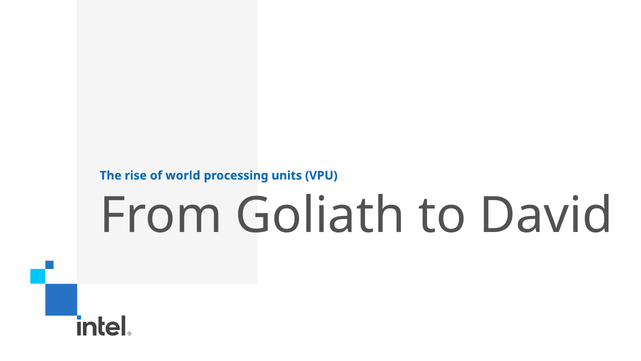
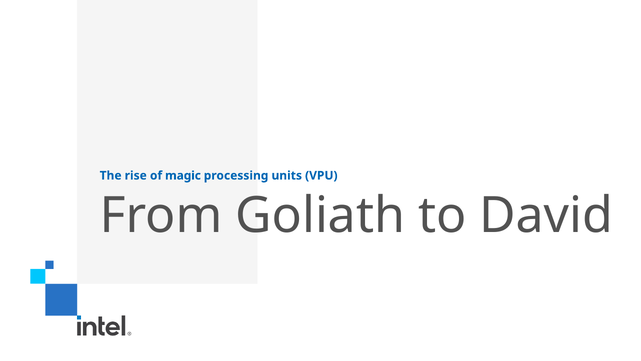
world: world -> magic
